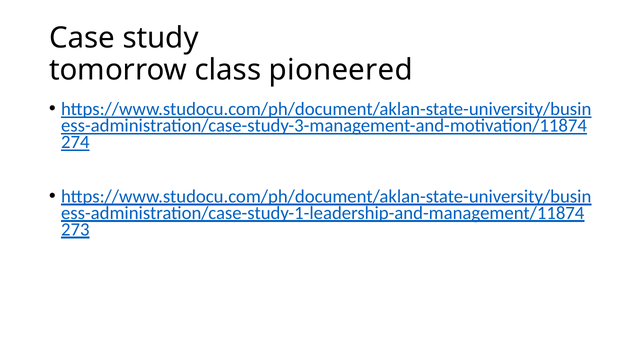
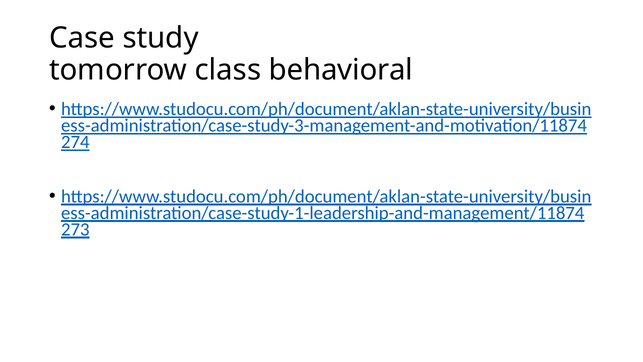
pioneered: pioneered -> behavioral
